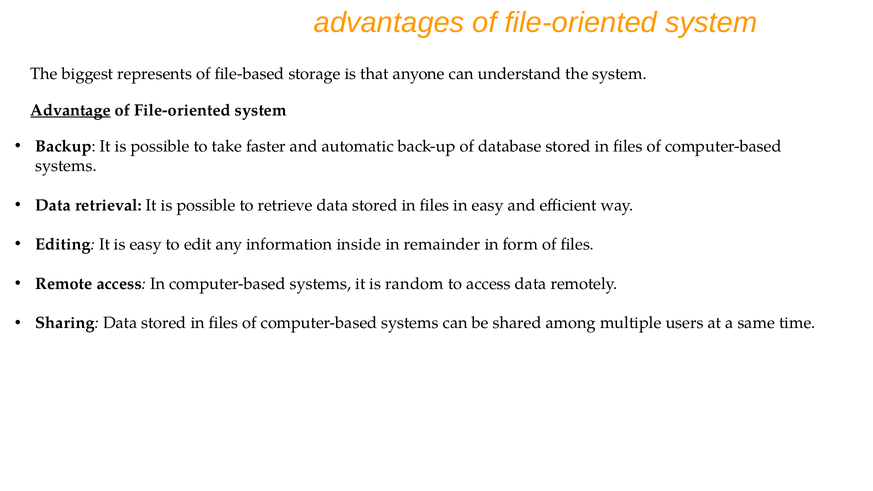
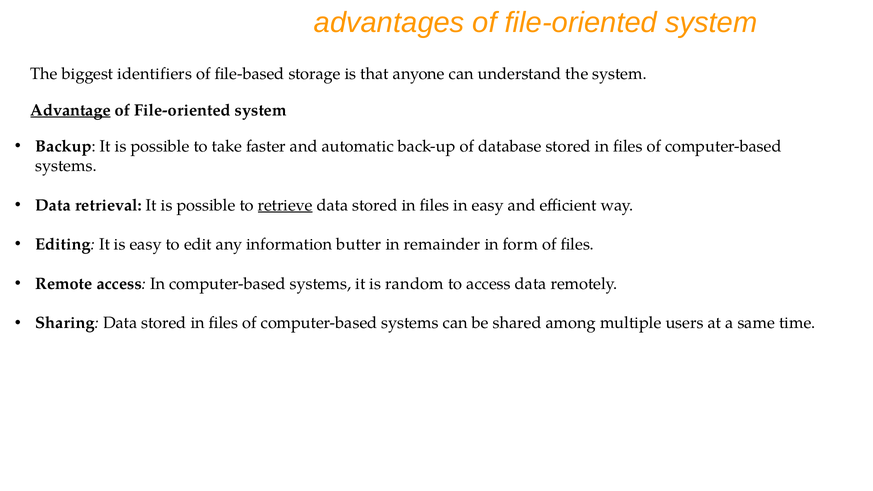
represents: represents -> identifiers
retrieve underline: none -> present
inside: inside -> butter
